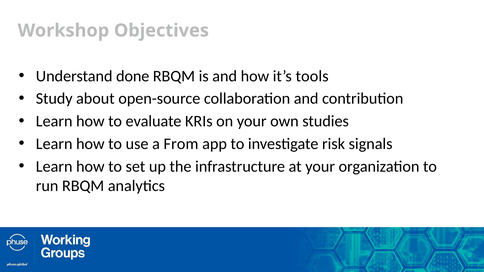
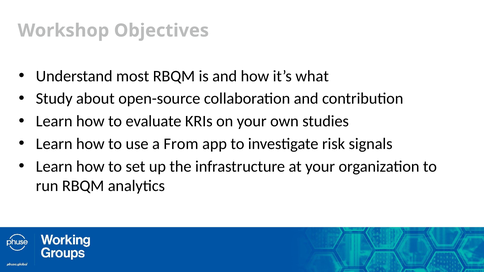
done: done -> most
tools: tools -> what
